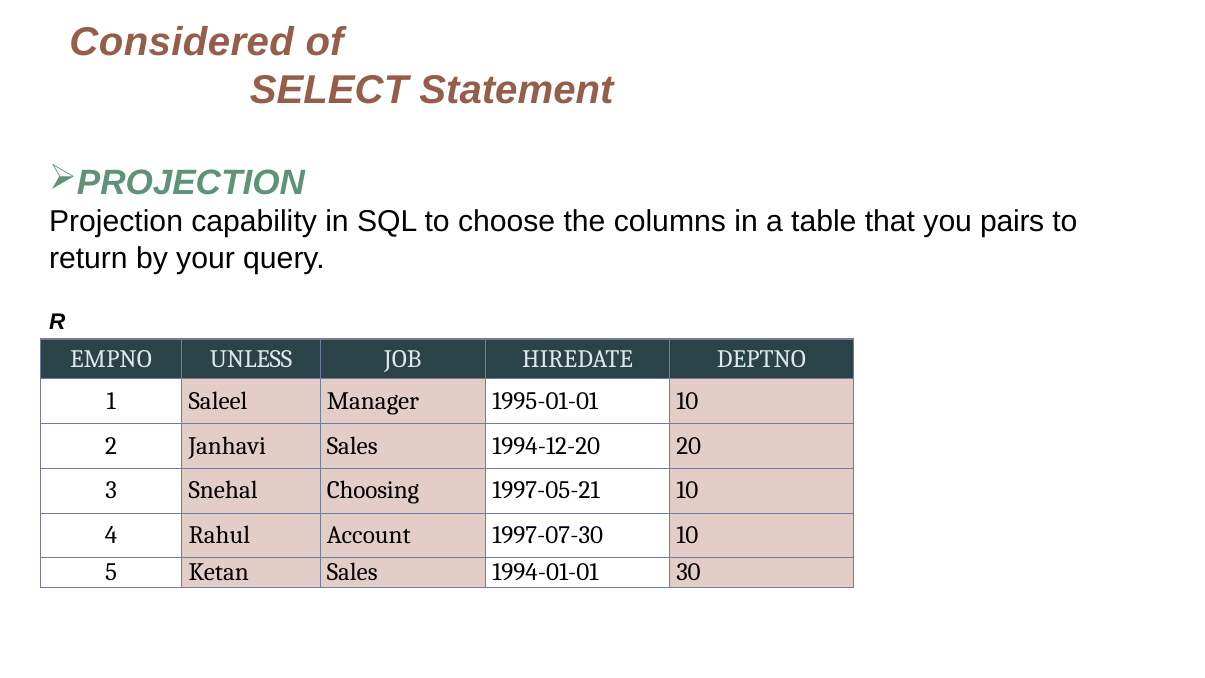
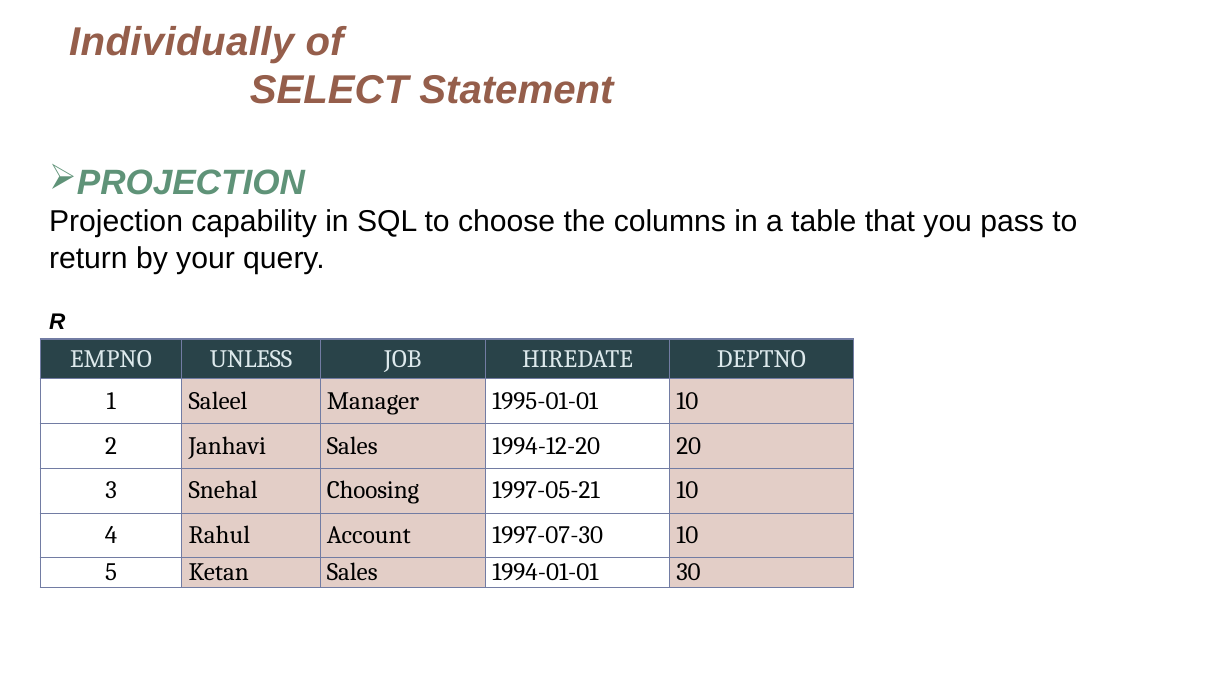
Considered: Considered -> Individually
pairs: pairs -> pass
